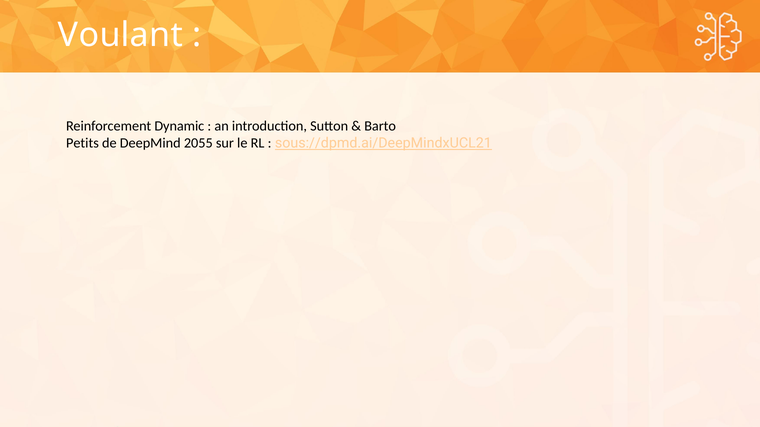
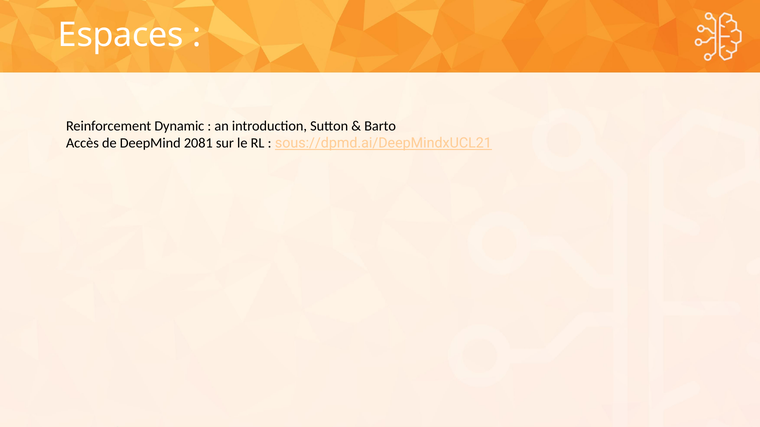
Voulant: Voulant -> Espaces
Petits: Petits -> Accès
2055: 2055 -> 2081
